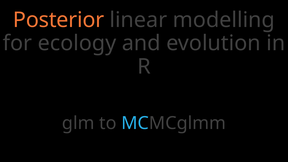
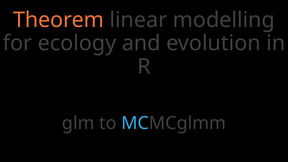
Posterior: Posterior -> Theorem
